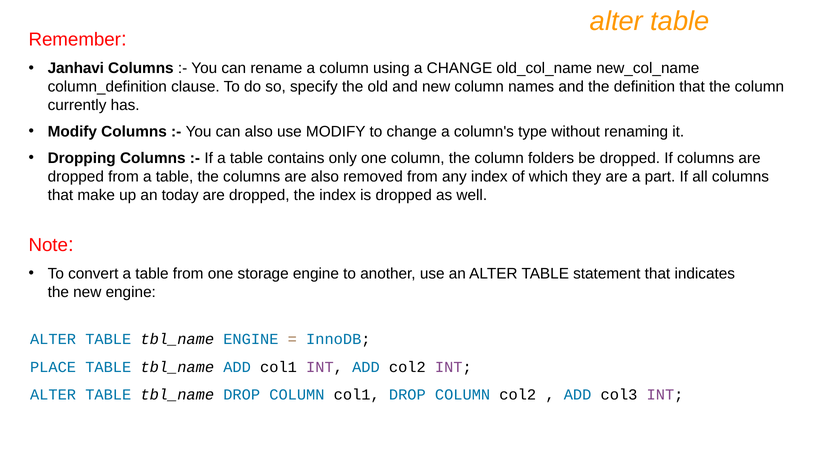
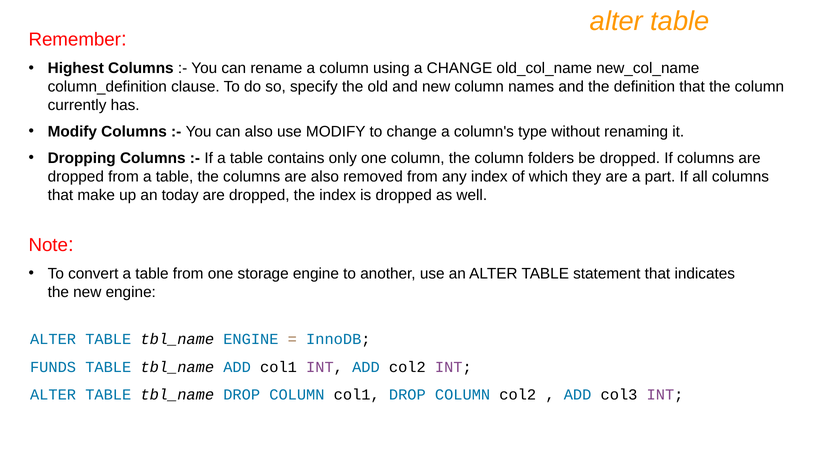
Janhavi: Janhavi -> Highest
PLACE: PLACE -> FUNDS
